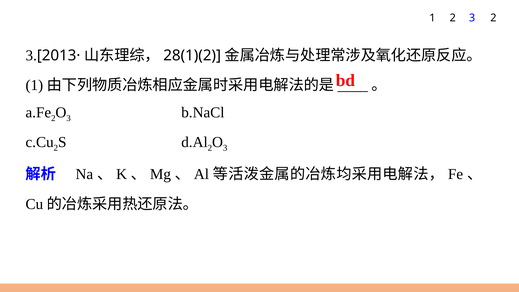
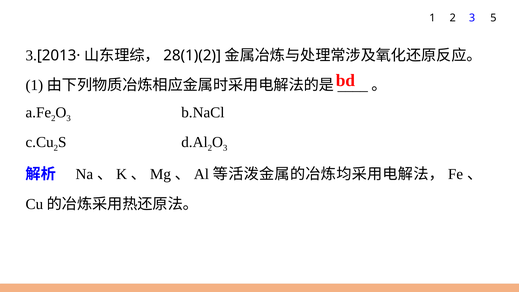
3 2: 2 -> 5
